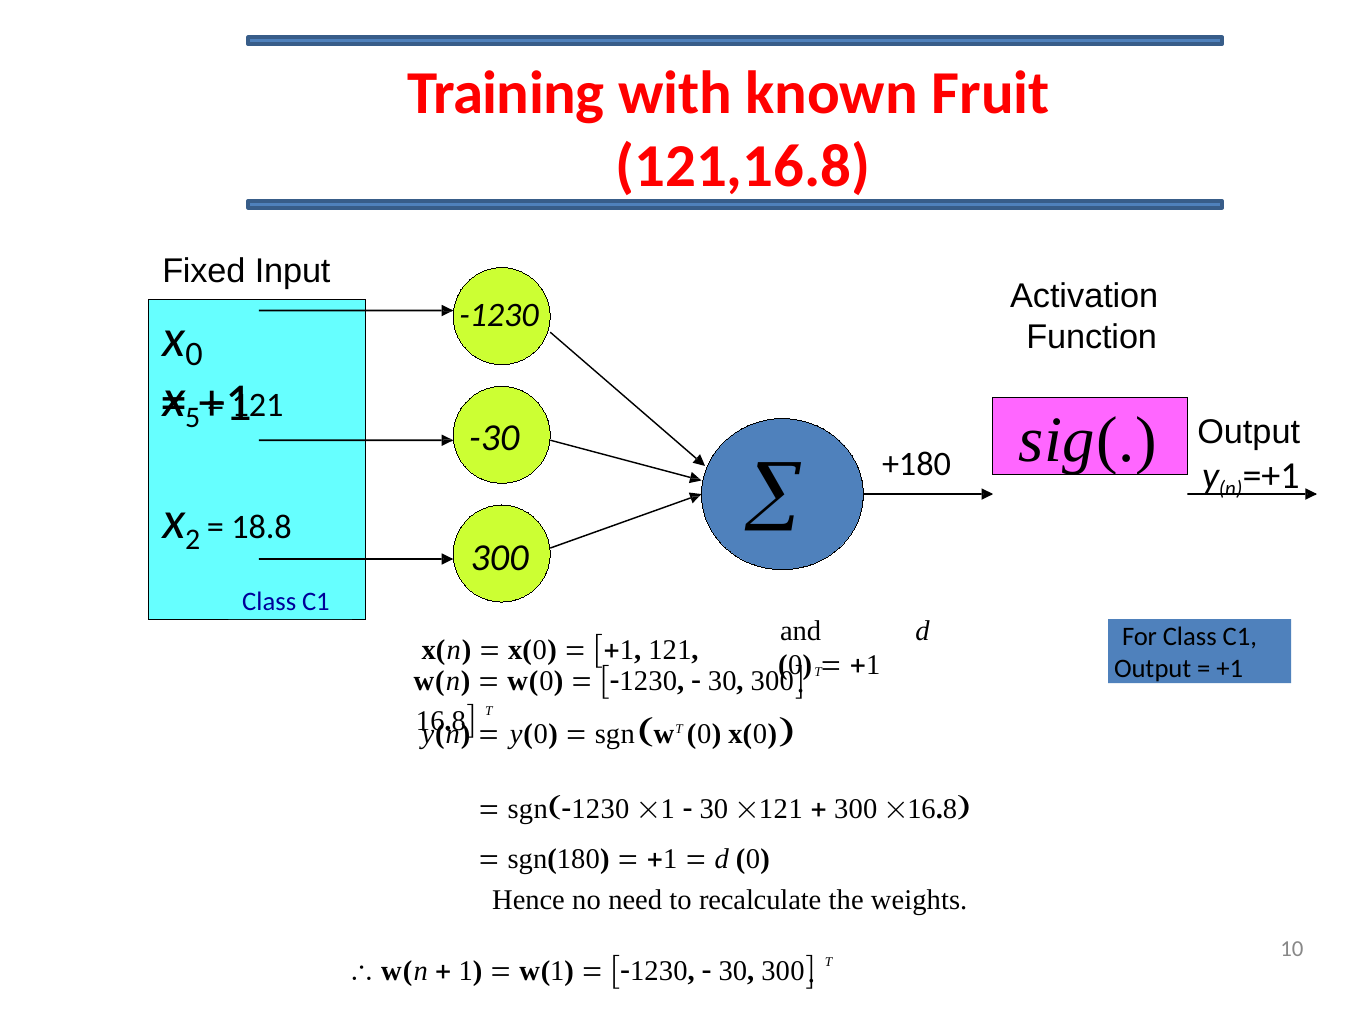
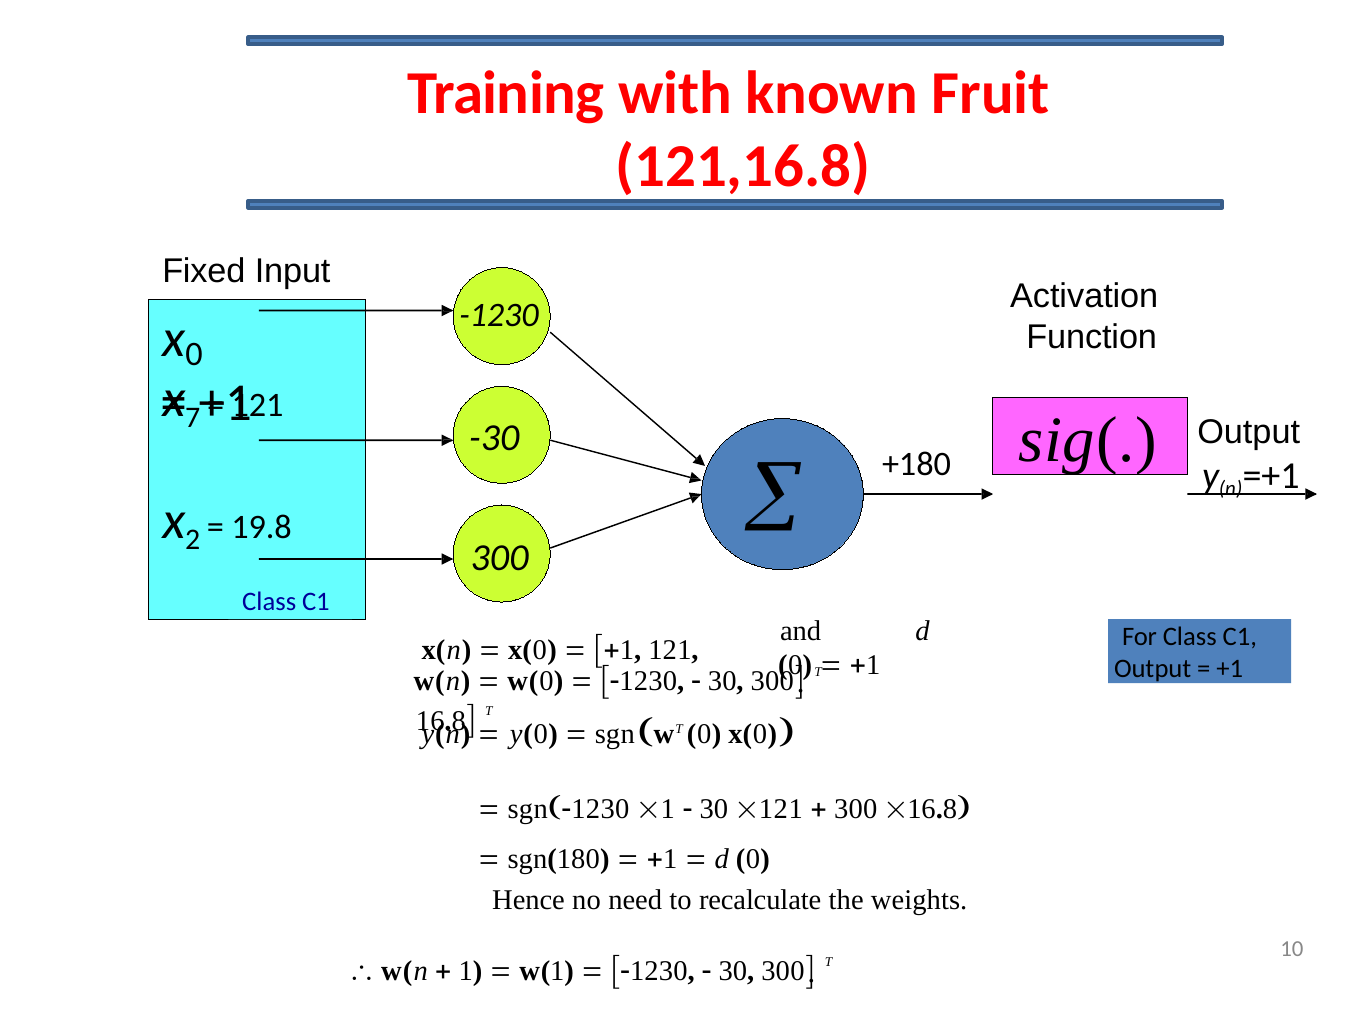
5: 5 -> 7
18.8: 18.8 -> 19.8
